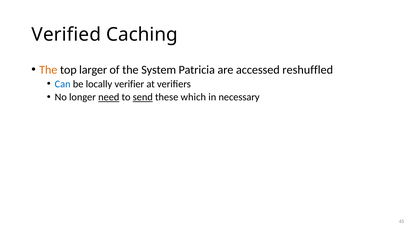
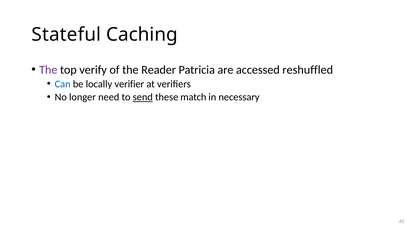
Verified: Verified -> Stateful
The at (48, 70) colour: orange -> purple
larger: larger -> verify
System: System -> Reader
need underline: present -> none
which: which -> match
